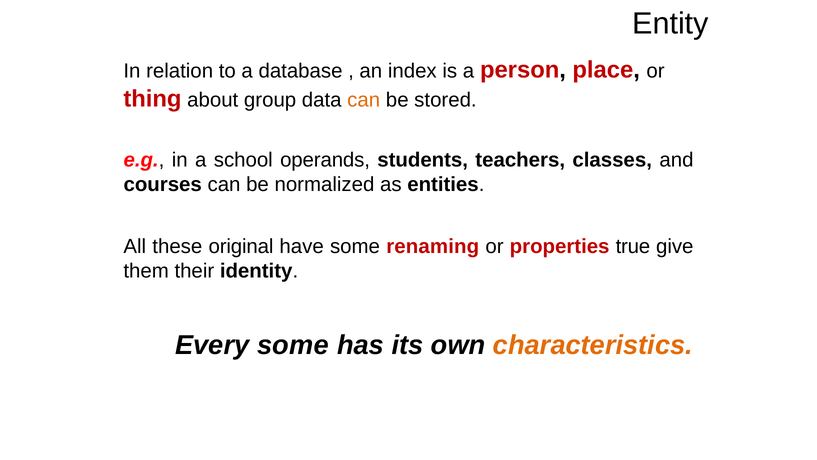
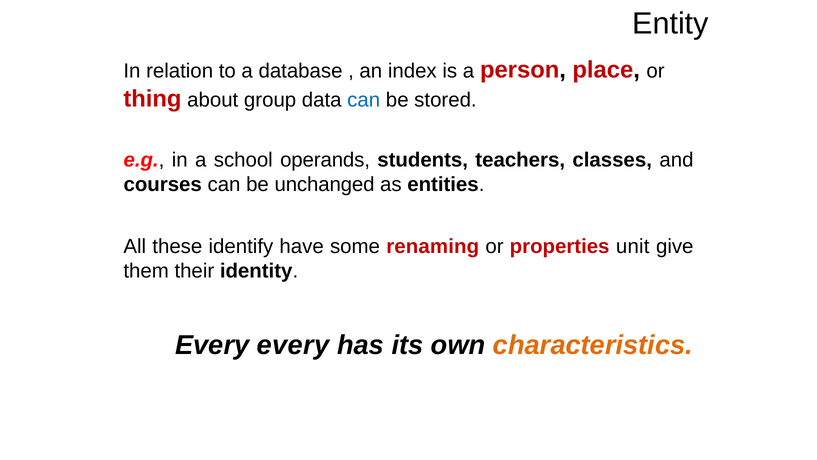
can at (364, 100) colour: orange -> blue
normalized: normalized -> unchanged
original: original -> identify
true: true -> unit
Every some: some -> every
